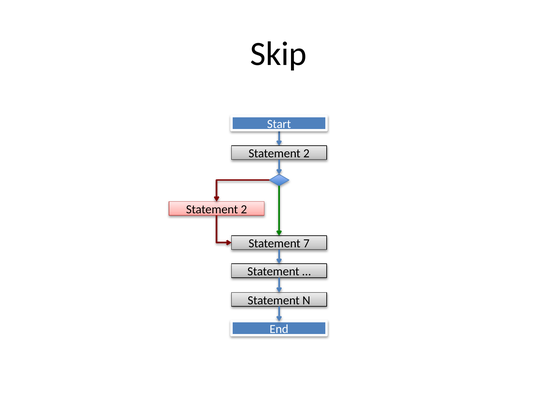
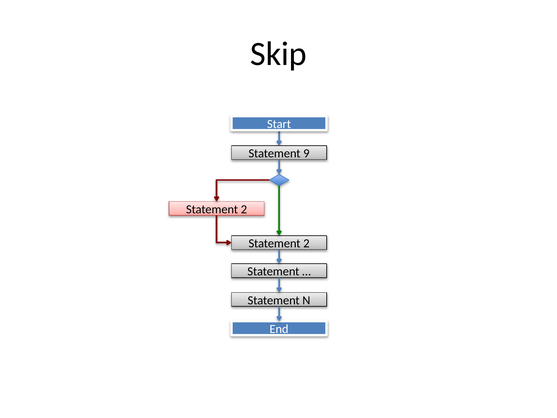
2 at (306, 153): 2 -> 9
7 at (306, 243): 7 -> 2
